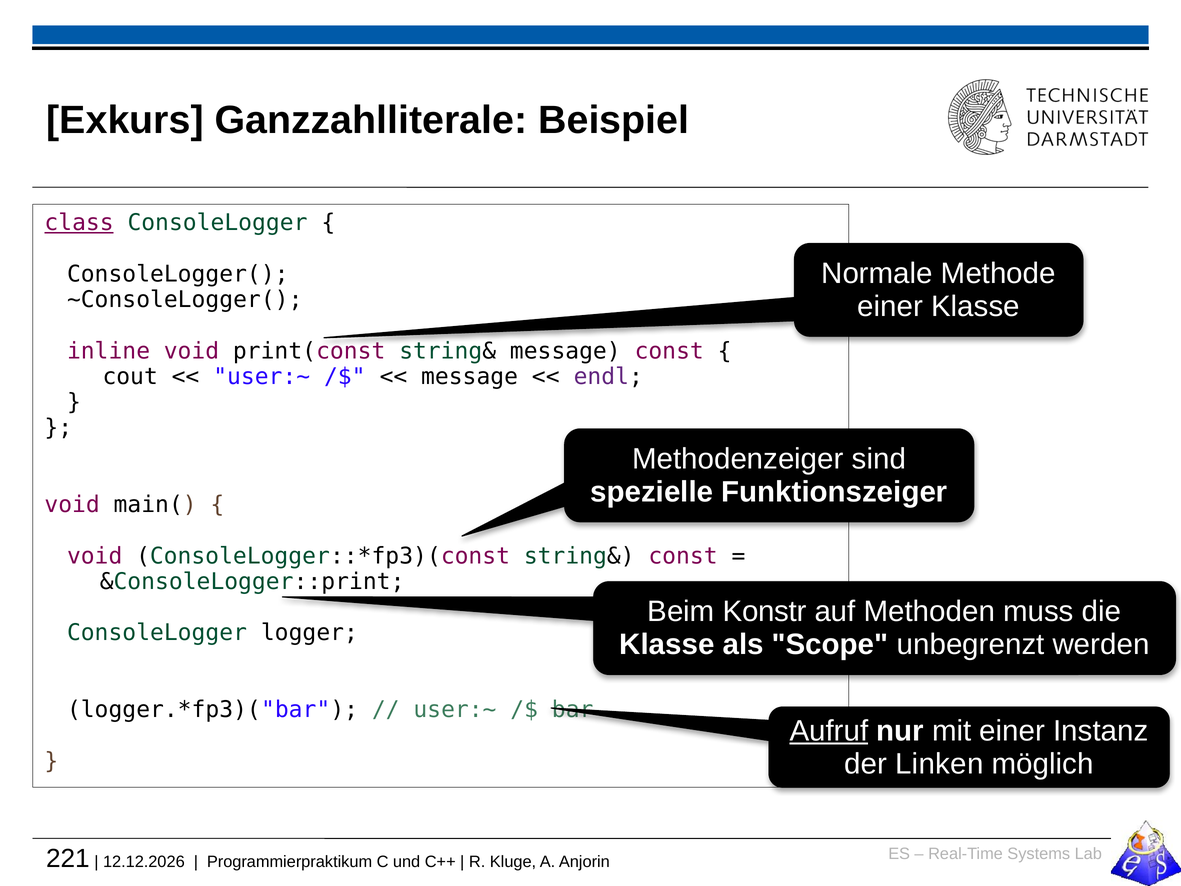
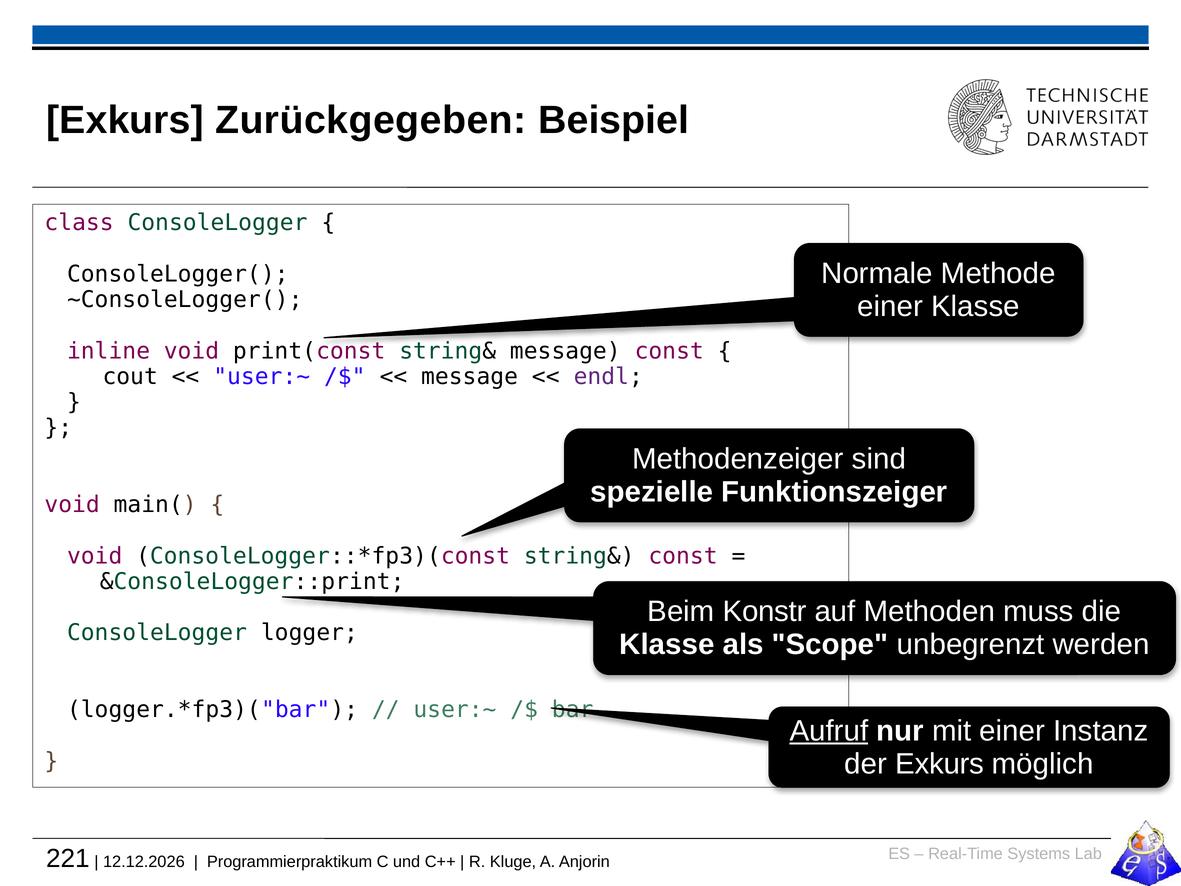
Ganzzahlliterale: Ganzzahlliterale -> Zurückgegeben
class underline: present -> none
der Linken: Linken -> Exkurs
